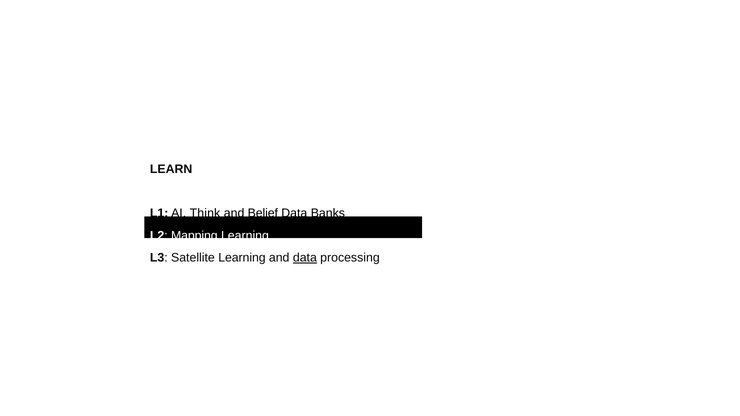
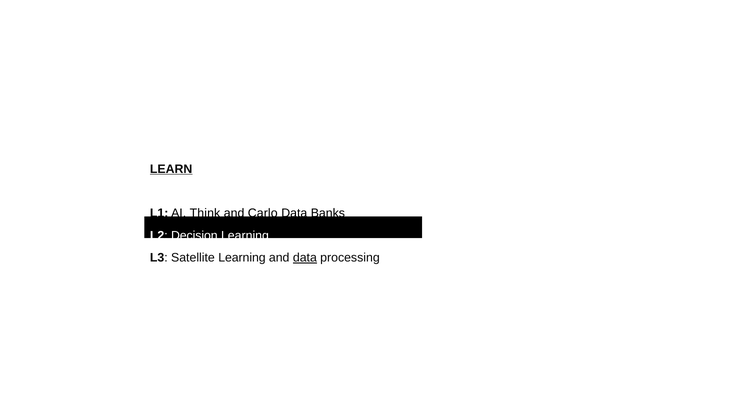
LEARN underline: none -> present
Belief: Belief -> Carlo
Mapping: Mapping -> Decision
